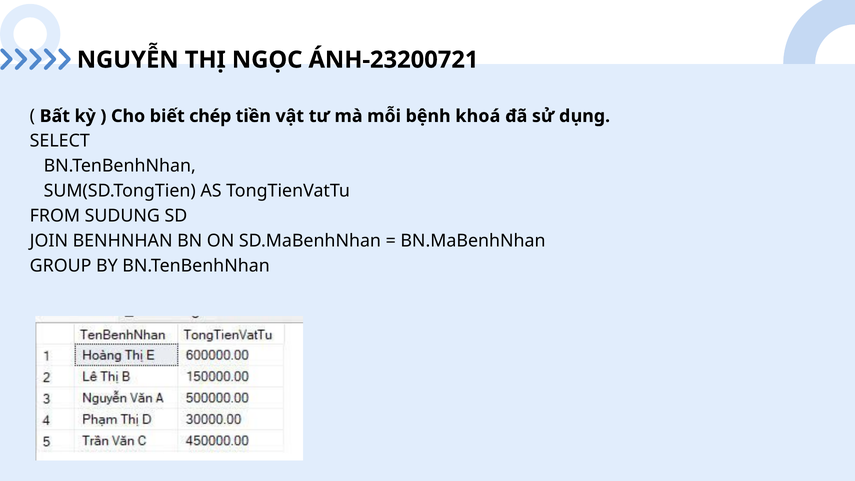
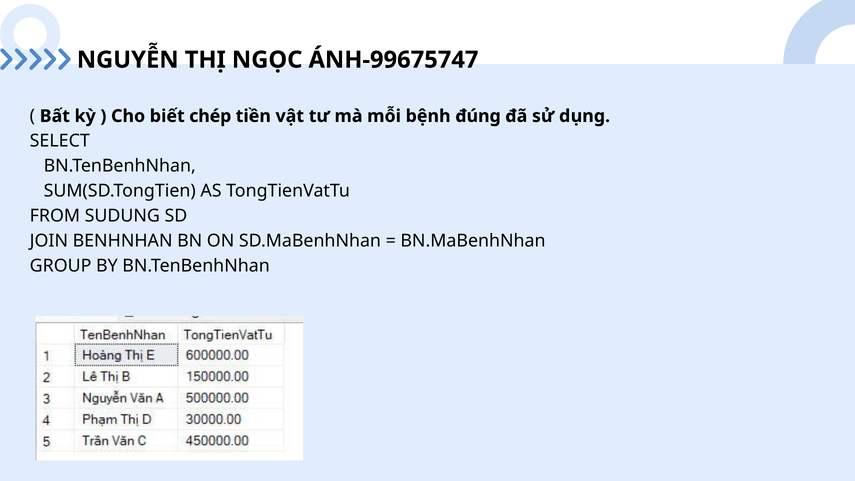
ÁNH-23200721: ÁNH-23200721 -> ÁNH-99675747
khoá: khoá -> đúng
